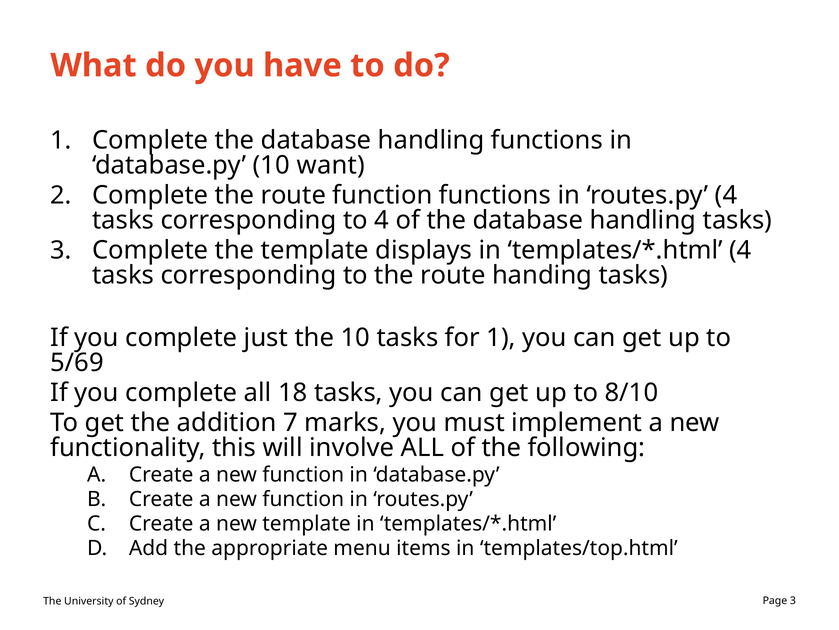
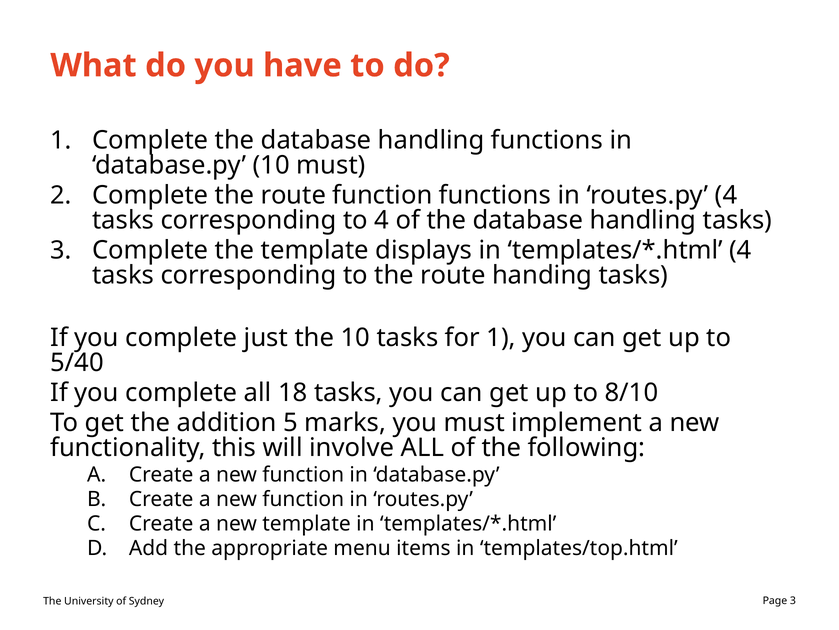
10 want: want -> must
5/69: 5/69 -> 5/40
7: 7 -> 5
